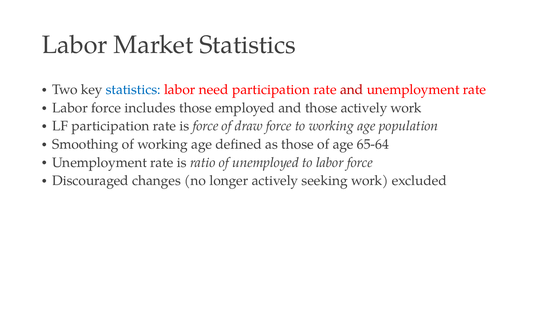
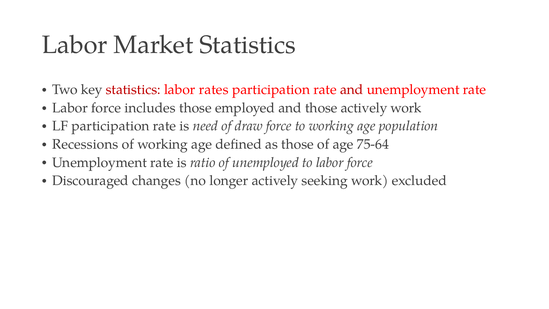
statistics at (133, 90) colour: blue -> red
need: need -> rates
is force: force -> need
Smoothing: Smoothing -> Recessions
65-64: 65-64 -> 75-64
